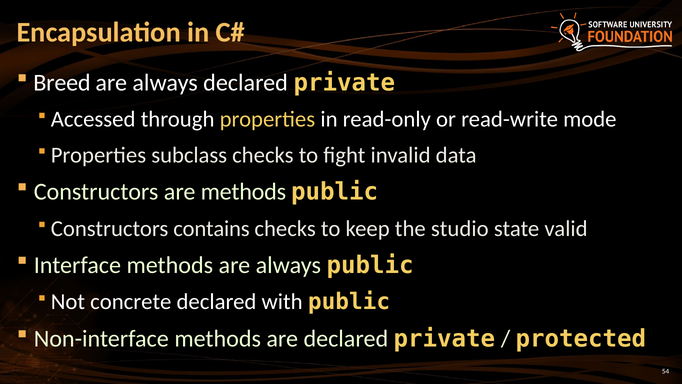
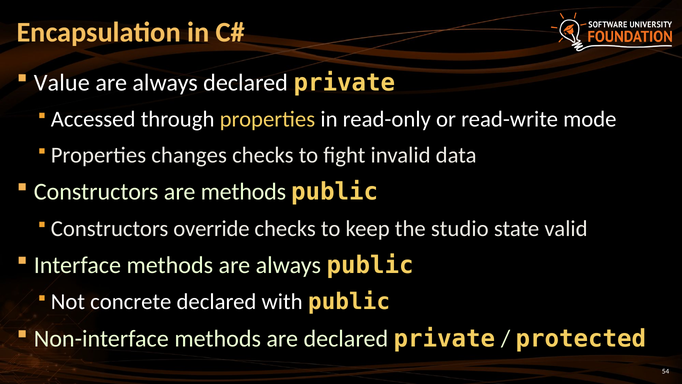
Breed: Breed -> Value
subclass: subclass -> changes
contains: contains -> override
